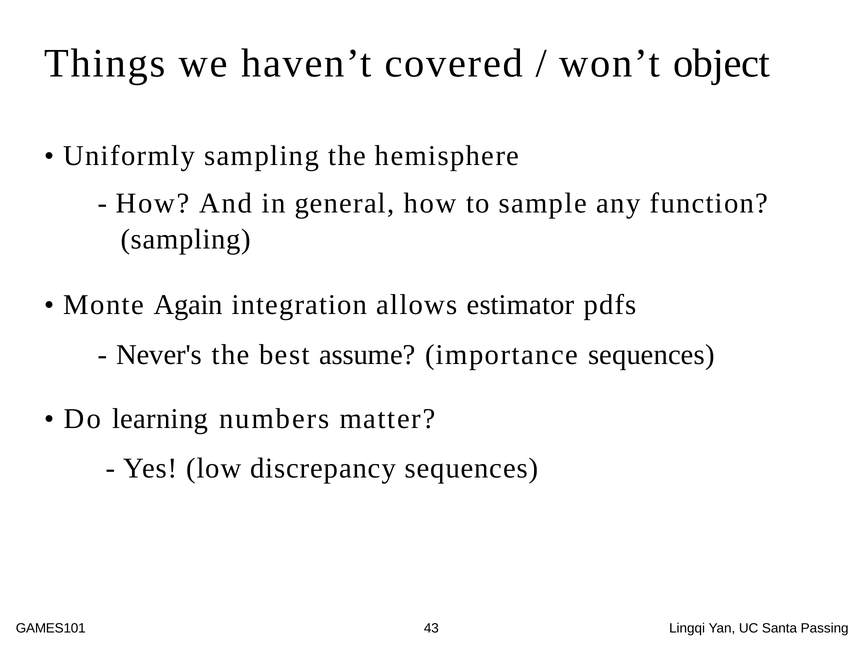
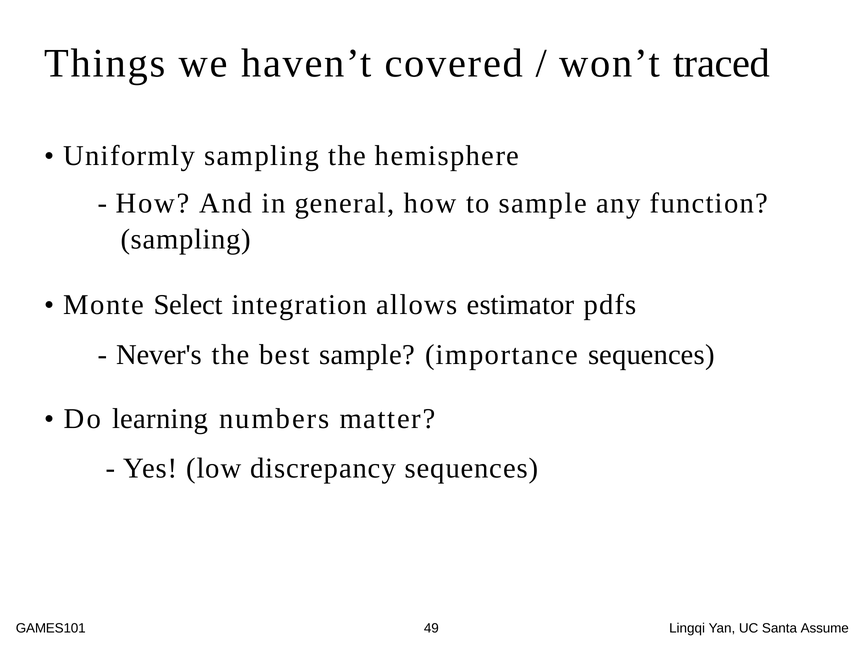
object: object -> traced
Again: Again -> Select
best assume: assume -> sample
43: 43 -> 49
Passing: Passing -> Assume
